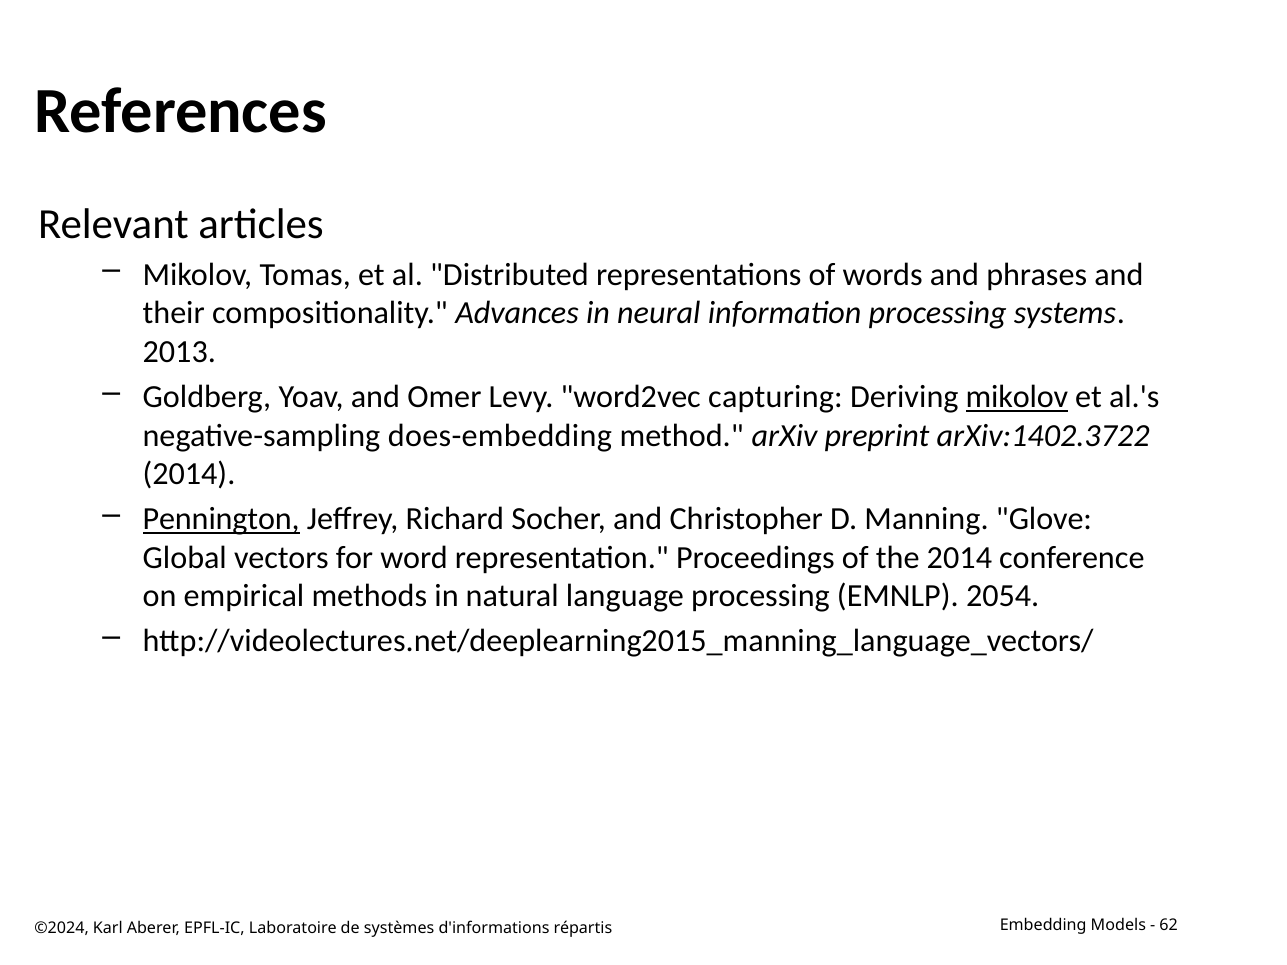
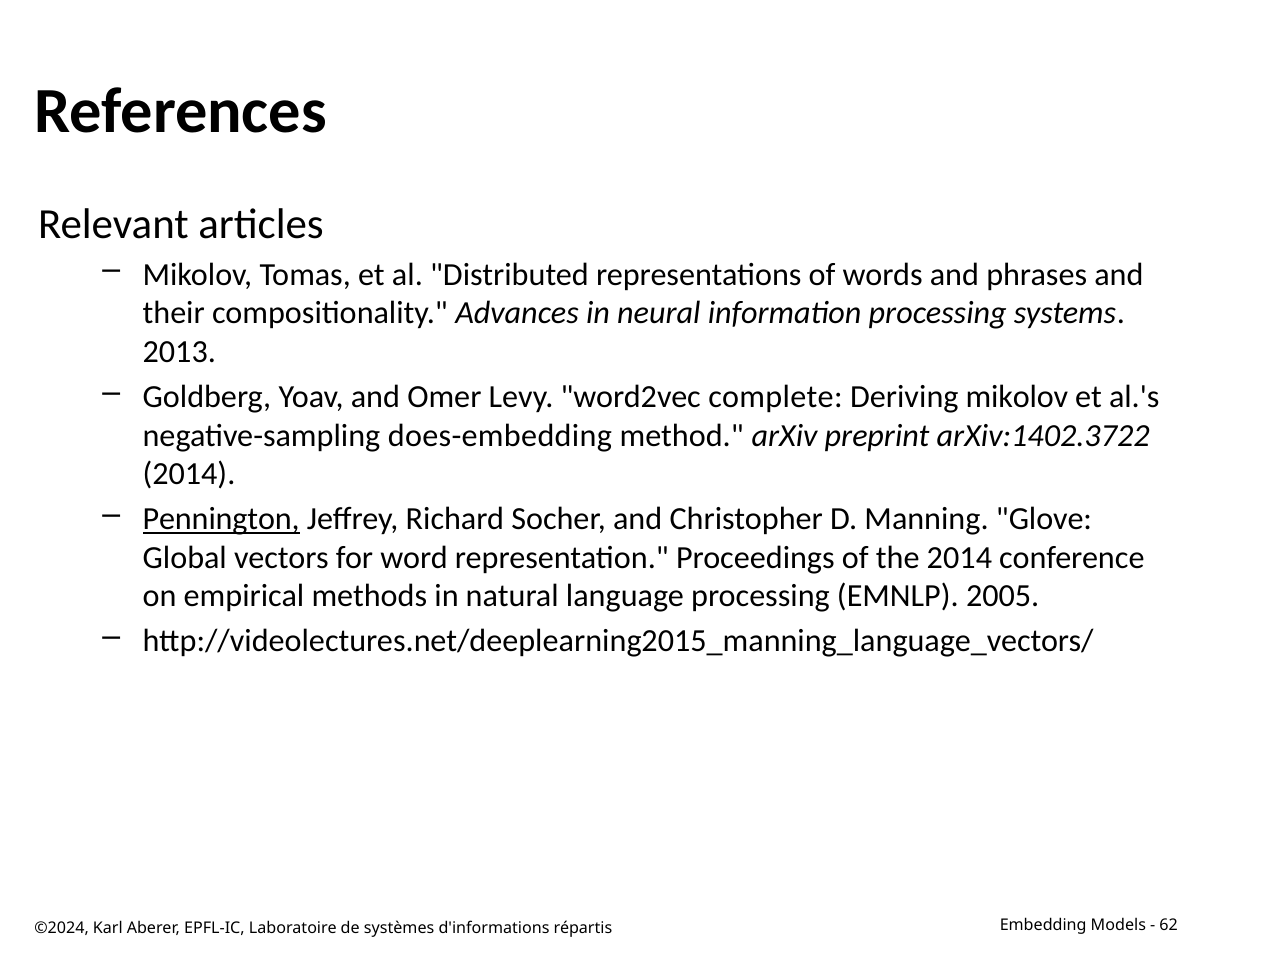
capturing: capturing -> complete
mikolov at (1017, 397) underline: present -> none
2054: 2054 -> 2005
